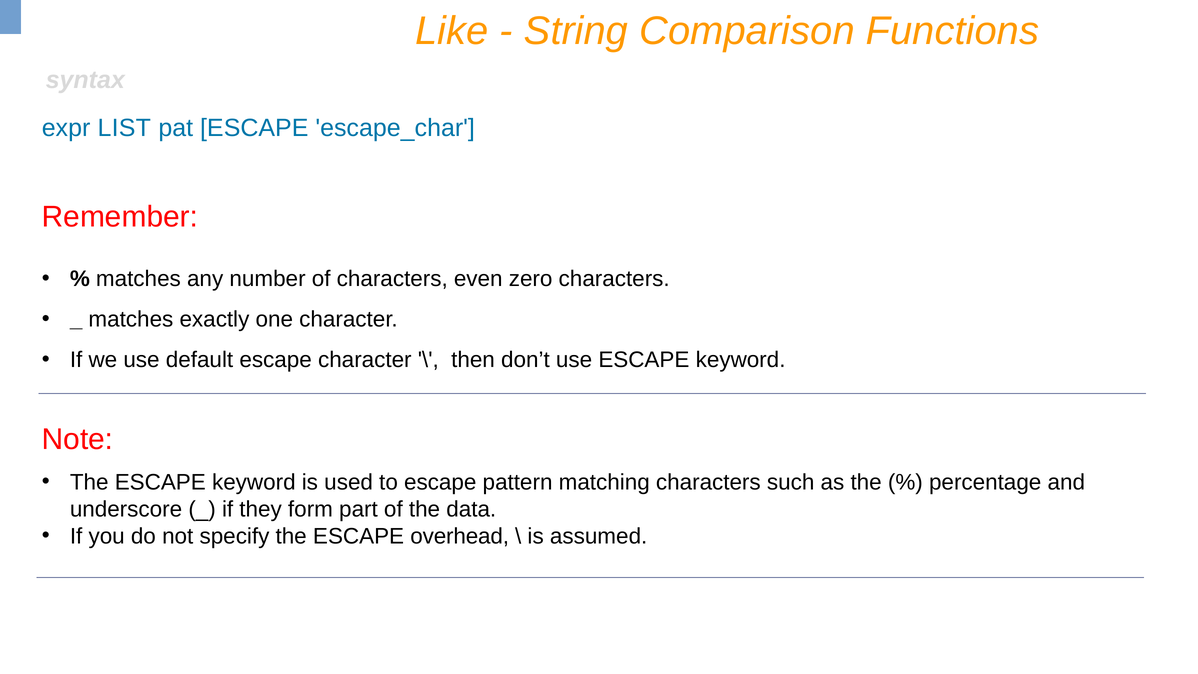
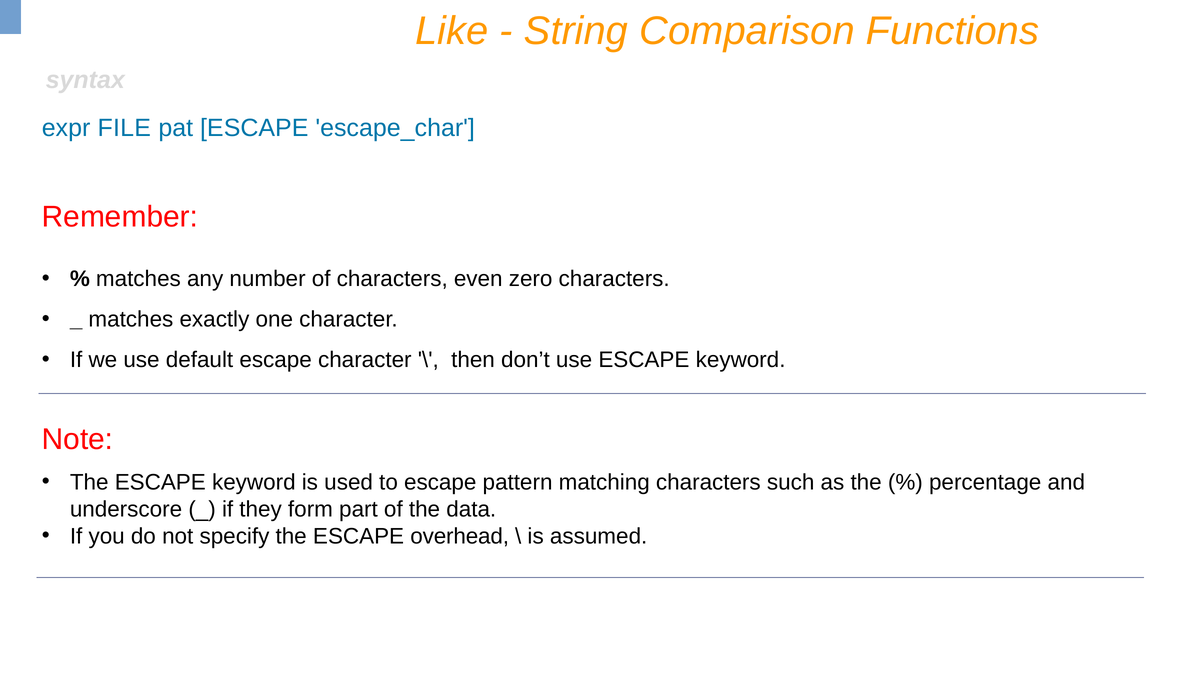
LIST: LIST -> FILE
